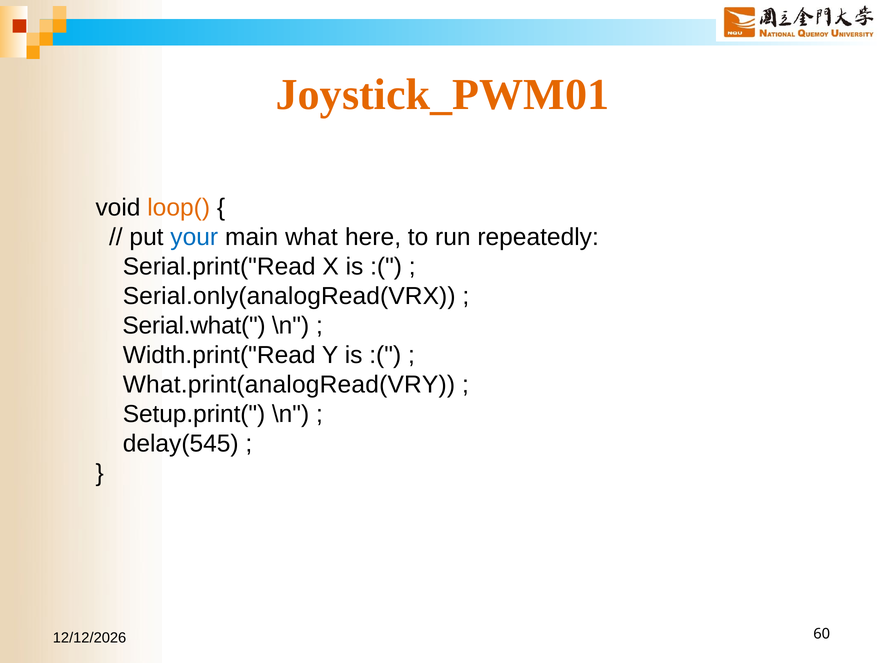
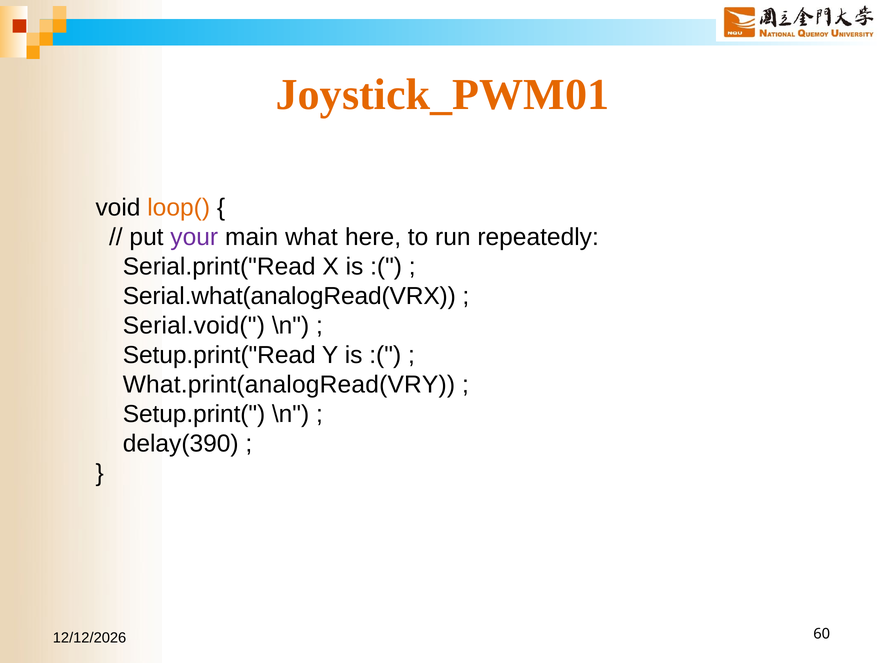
your colour: blue -> purple
Serial.only(analogRead(VRX: Serial.only(analogRead(VRX -> Serial.what(analogRead(VRX
Serial.what(: Serial.what( -> Serial.void(
Width.print("Read: Width.print("Read -> Setup.print("Read
delay(545: delay(545 -> delay(390
